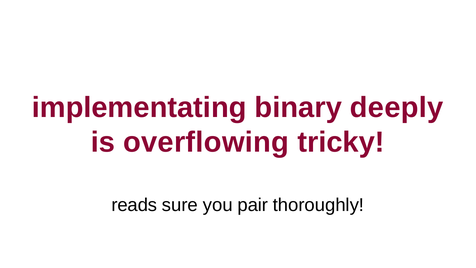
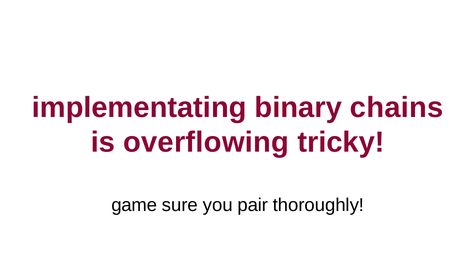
deeply: deeply -> chains
reads: reads -> game
